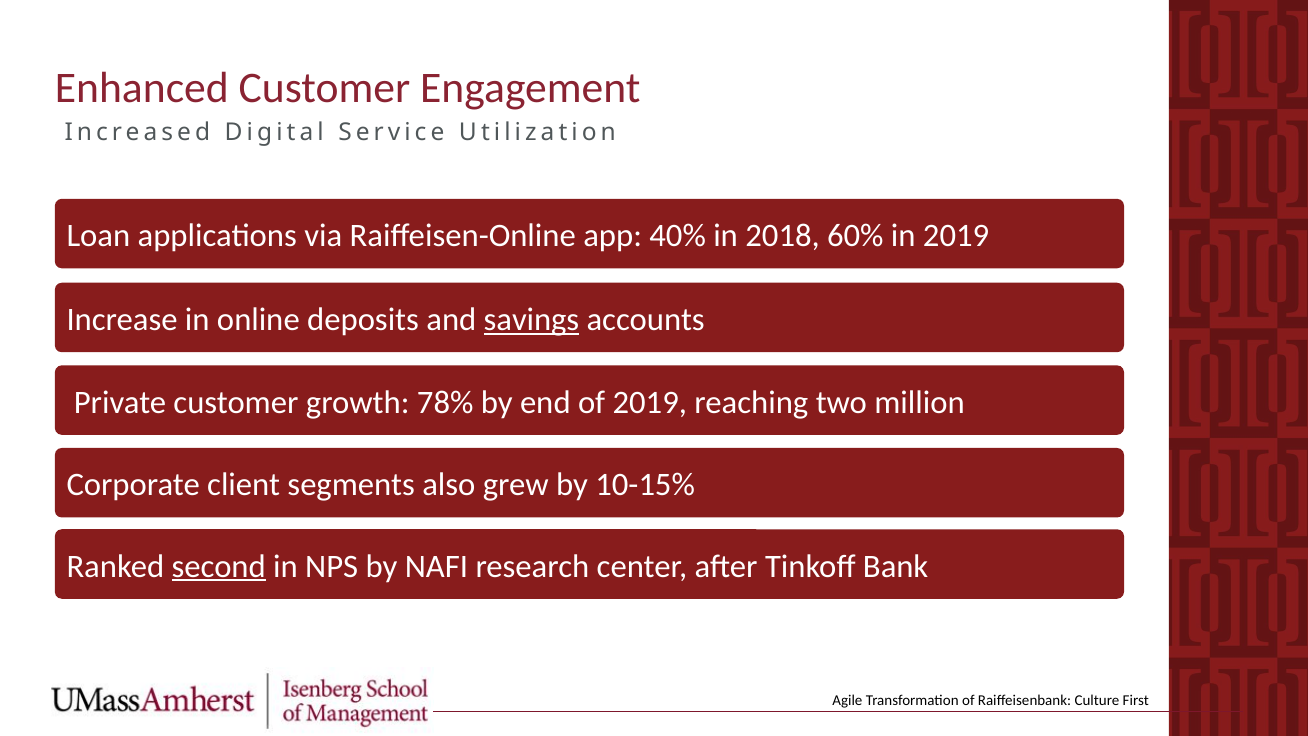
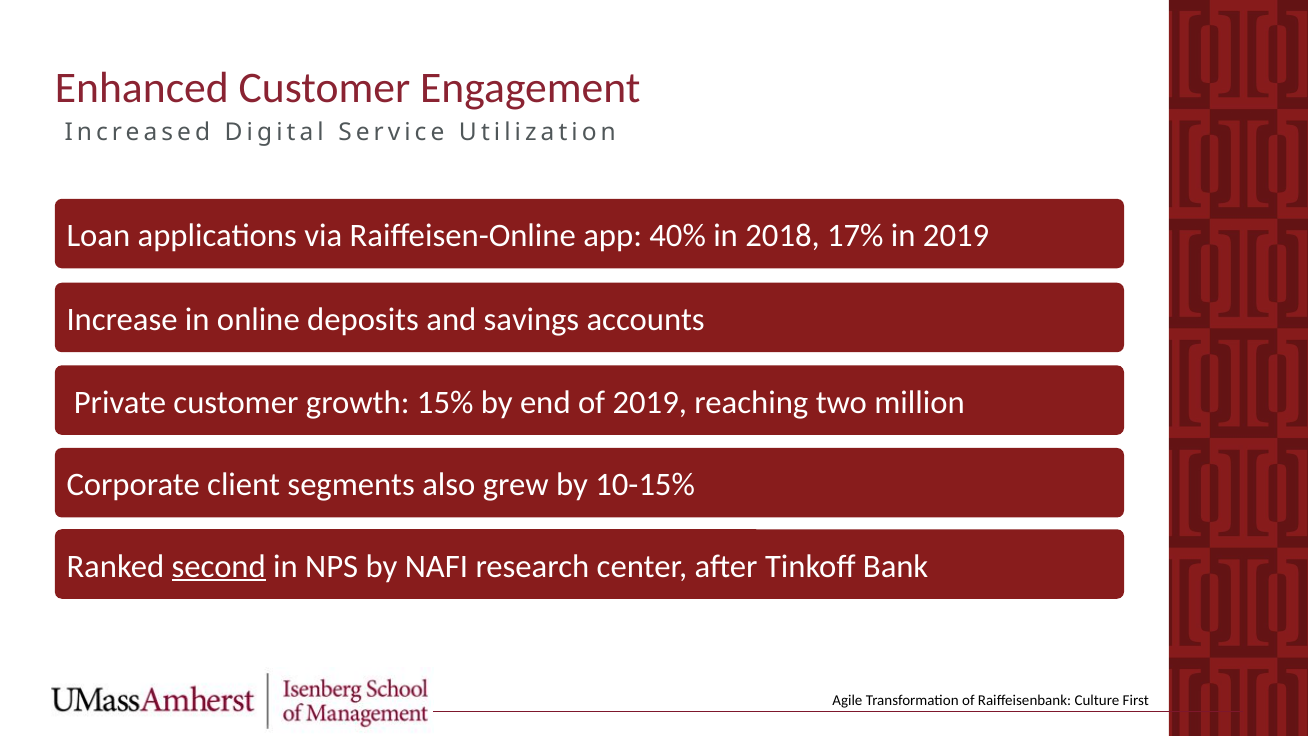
60%: 60% -> 17%
savings underline: present -> none
78%: 78% -> 15%
